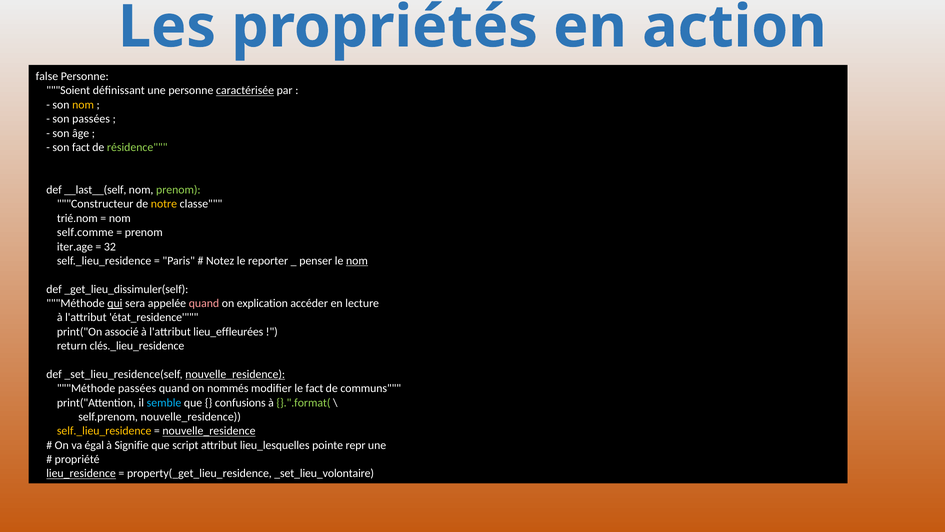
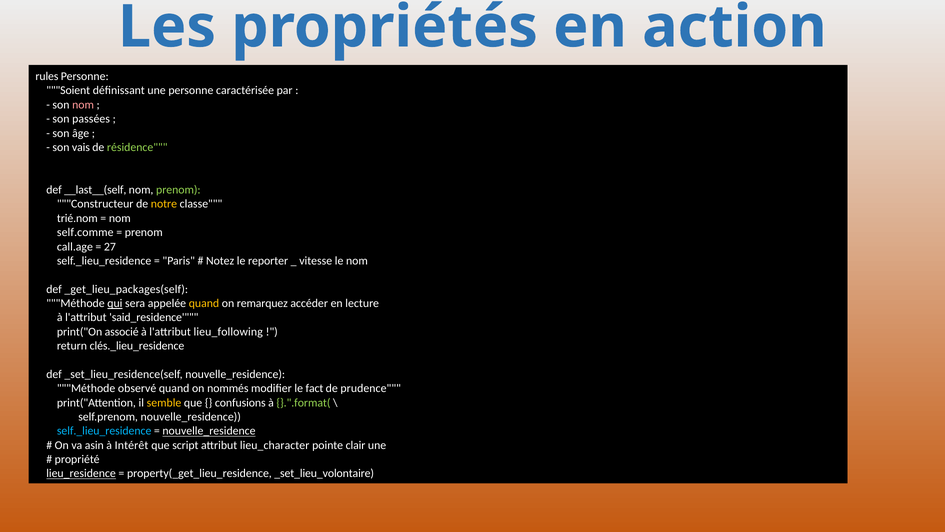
false: false -> rules
caractérisée underline: present -> none
nom at (83, 105) colour: yellow -> pink
son fact: fact -> vais
iter.age: iter.age -> call.age
32: 32 -> 27
penser: penser -> vitesse
nom at (357, 261) underline: present -> none
_get_lieu_dissimuler(self: _get_lieu_dissimuler(self -> _get_lieu_packages(self
quand at (204, 303) colour: pink -> yellow
explication: explication -> remarquez
état_residence: état_residence -> said_residence
lieu_effleurées: lieu_effleurées -> lieu_following
nouvelle_residence at (235, 374) underline: present -> none
Méthode passées: passées -> observé
communs: communs -> prudence
semble colour: light blue -> yellow
self._lieu_residence at (104, 431) colour: yellow -> light blue
égal: égal -> asin
Signifie: Signifie -> Intérêt
lieu_lesquelles: lieu_lesquelles -> lieu_character
repr: repr -> clair
